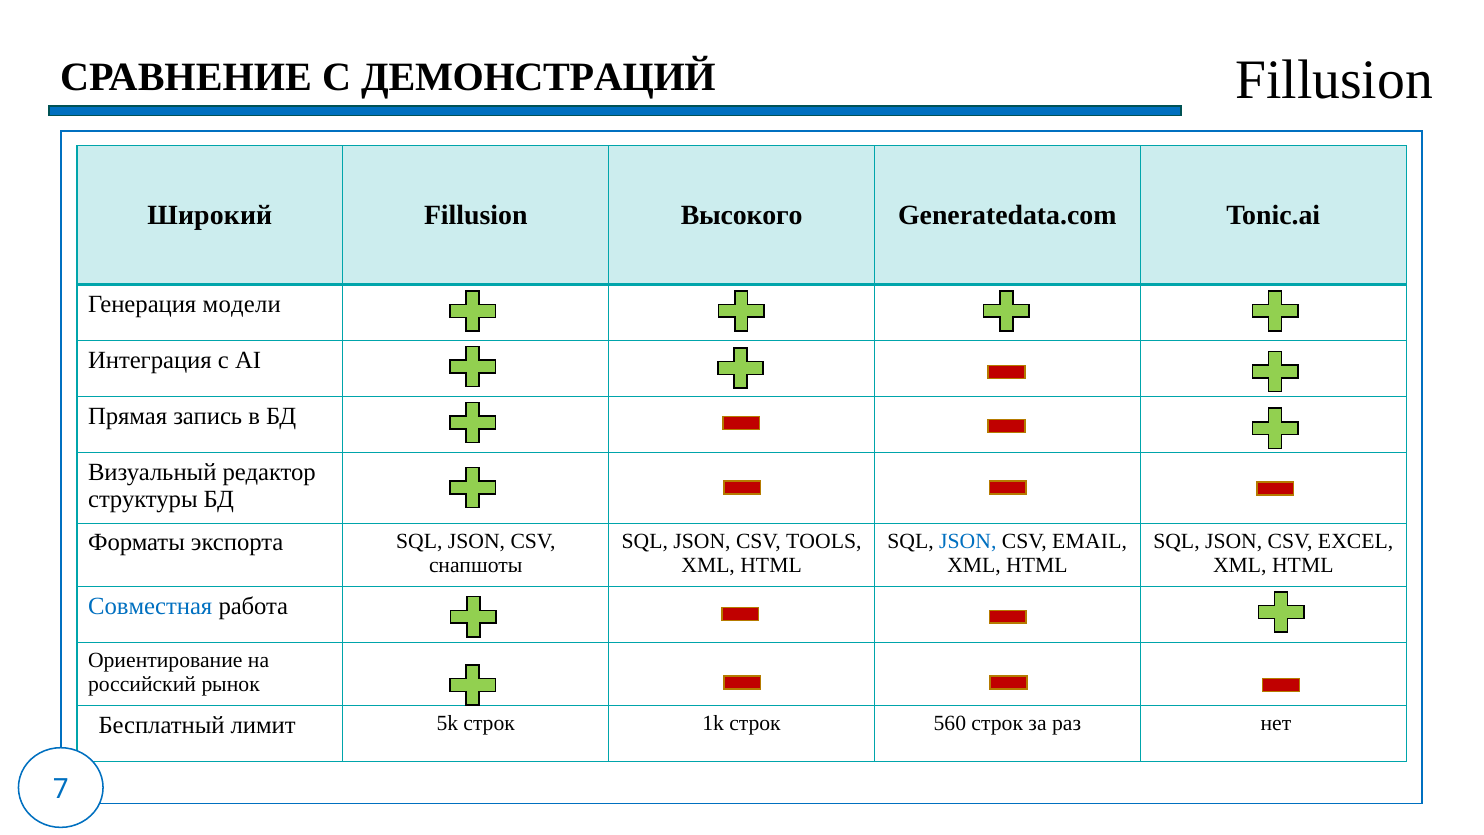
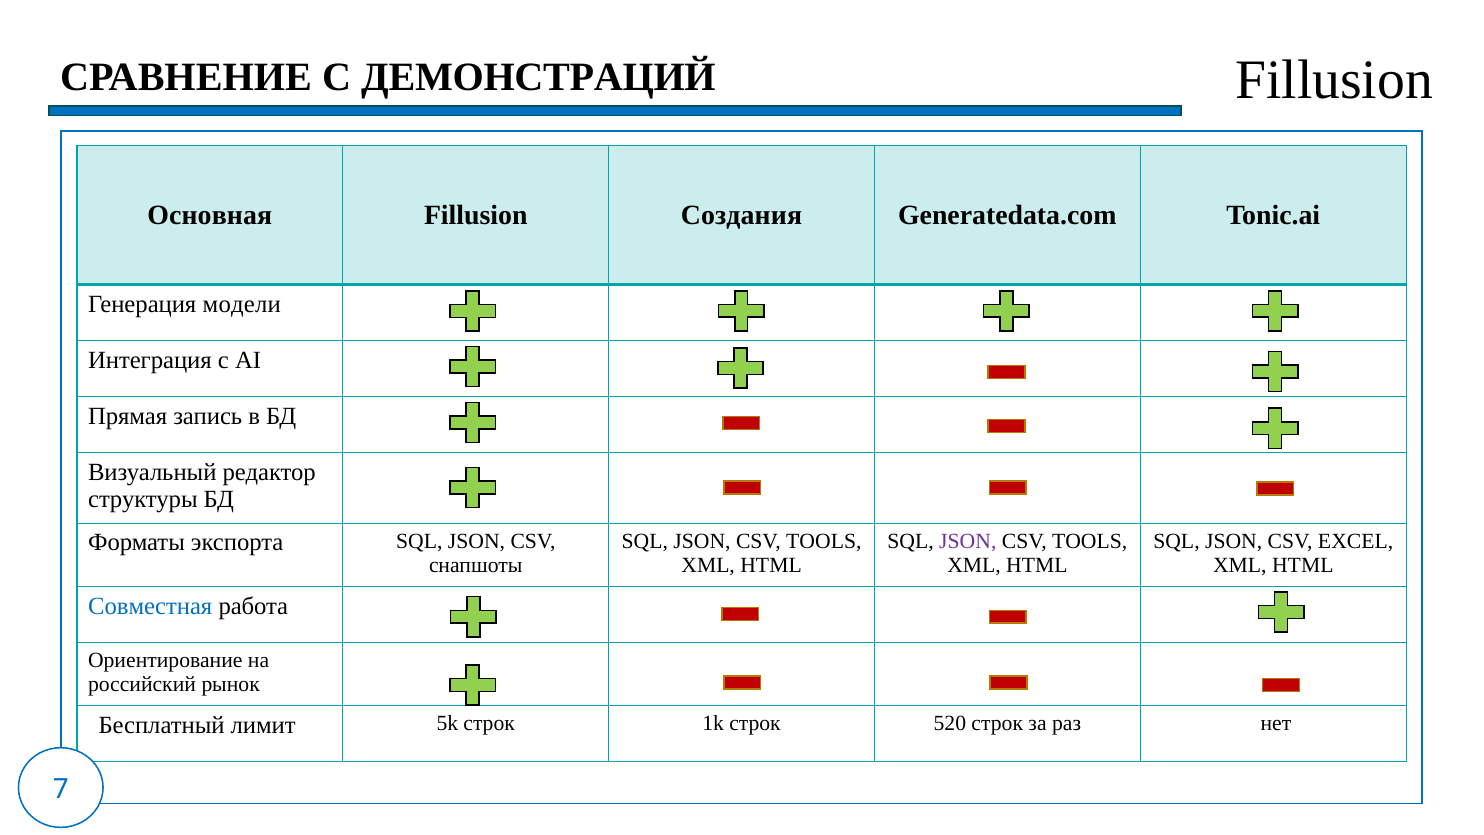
Широкий: Широкий -> Основная
Высокого: Высокого -> Создания
JSON at (968, 541) colour: blue -> purple
EMAIL at (1090, 541): EMAIL -> TOOLS
560: 560 -> 520
